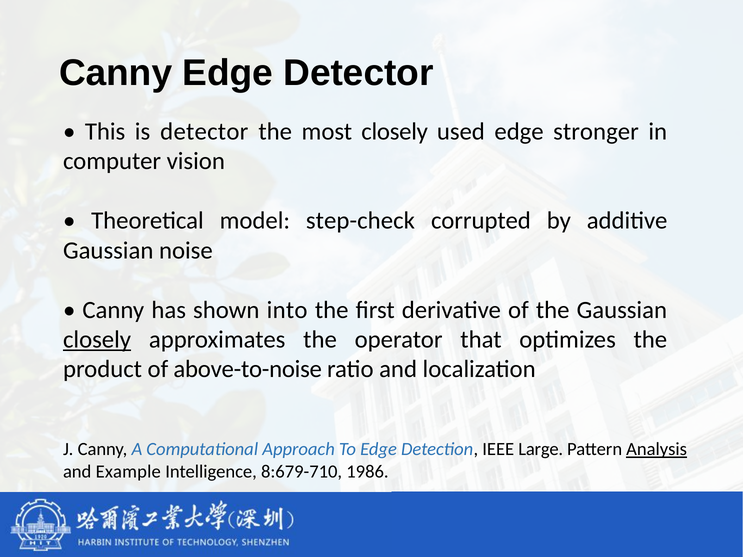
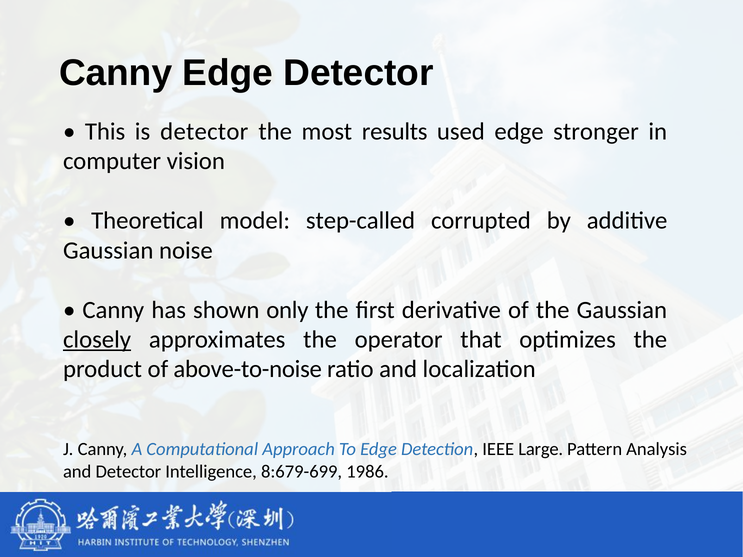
most closely: closely -> results
step-check: step-check -> step-called
into: into -> only
Analysis underline: present -> none
and Example: Example -> Detector
8:679-710: 8:679-710 -> 8:679-699
